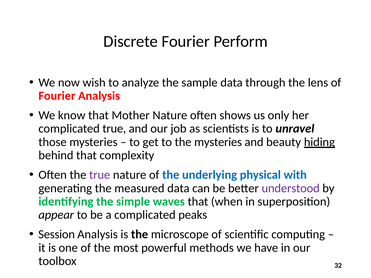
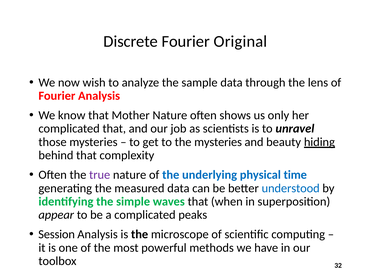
Perform: Perform -> Original
complicated true: true -> that
with: with -> time
understood colour: purple -> blue
